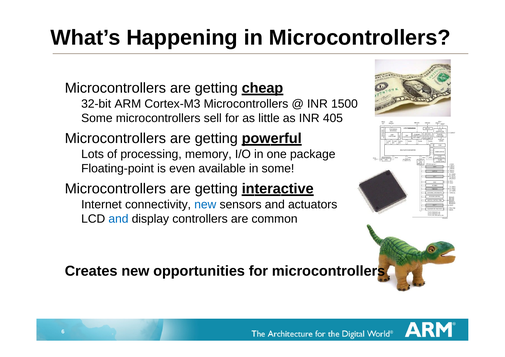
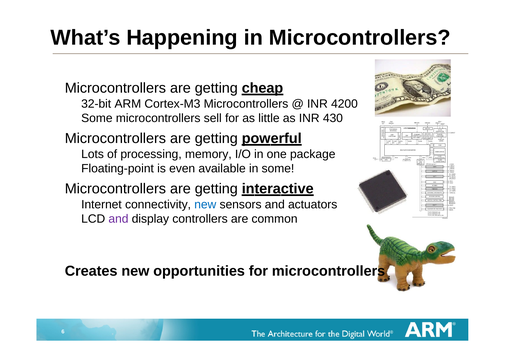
1500: 1500 -> 4200
405: 405 -> 430
and at (118, 219) colour: blue -> purple
